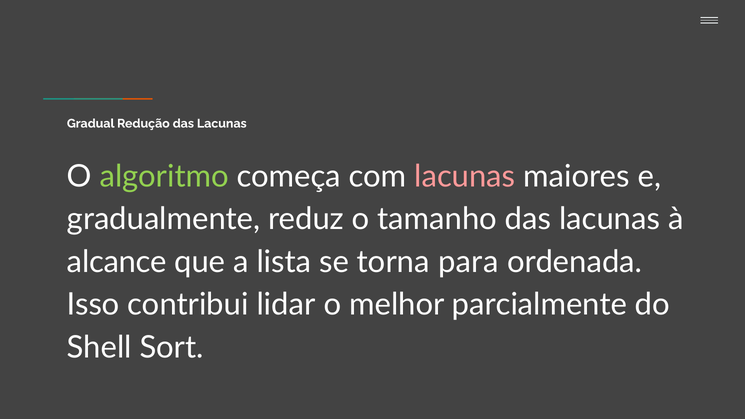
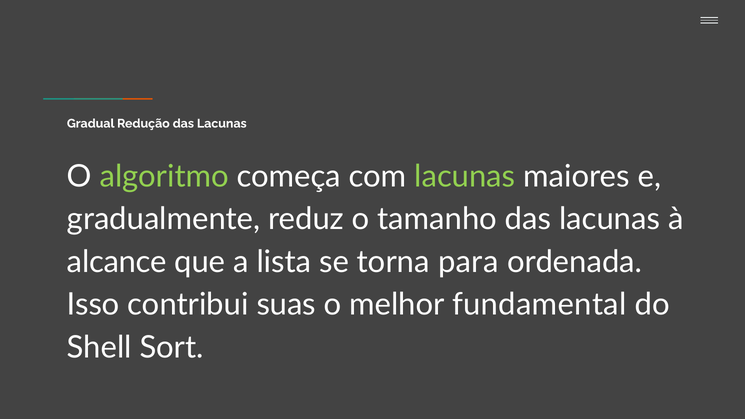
lacunas at (465, 176) colour: pink -> light green
lidar: lidar -> suas
parcialmente: parcialmente -> fundamental
